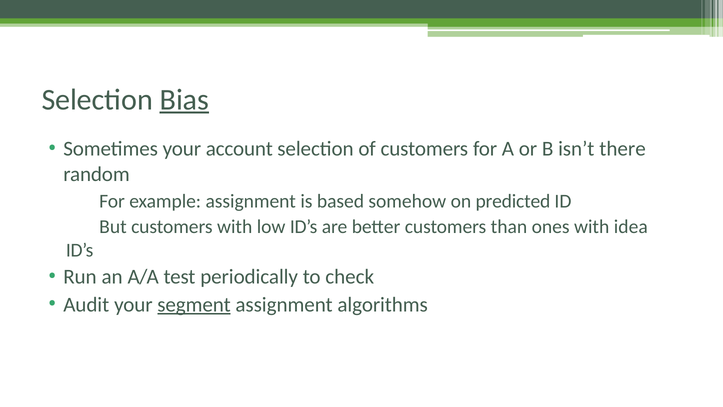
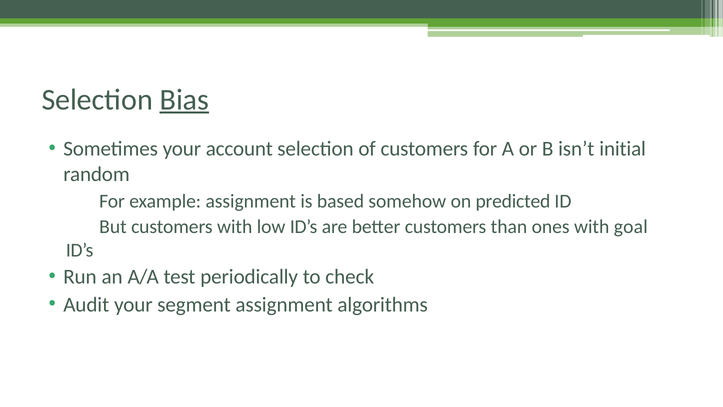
there: there -> initial
idea: idea -> goal
segment underline: present -> none
